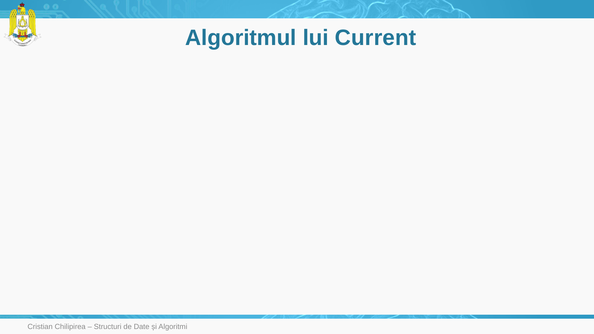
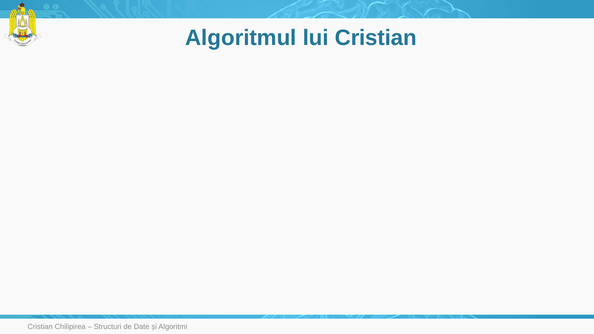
lui Current: Current -> Cristian
